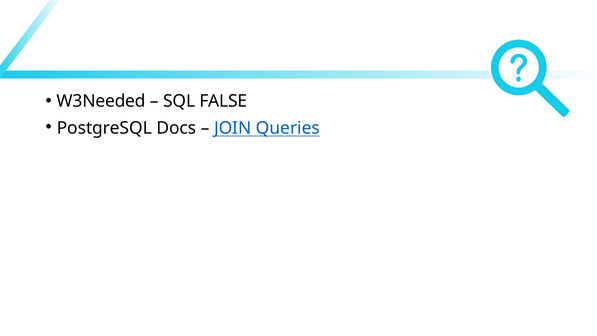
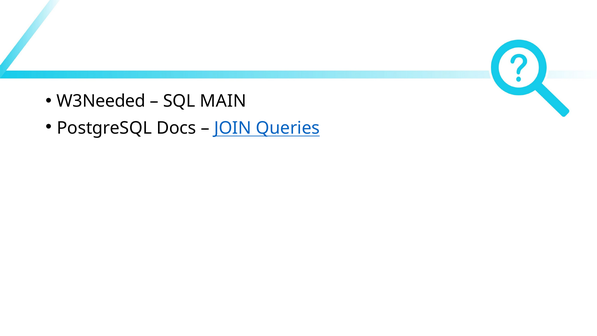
FALSE: FALSE -> MAIN
